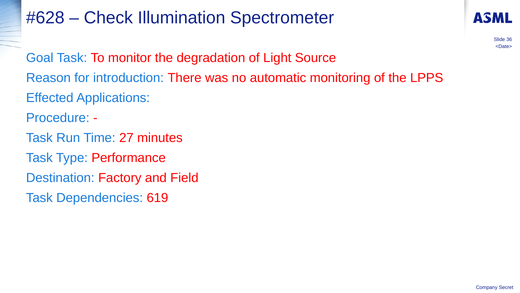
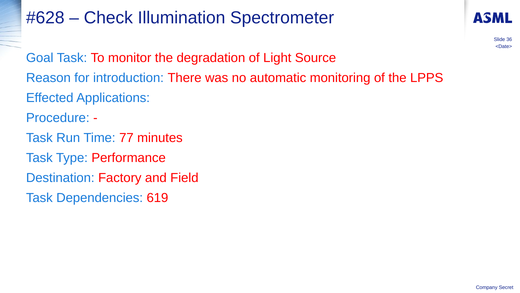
27: 27 -> 77
